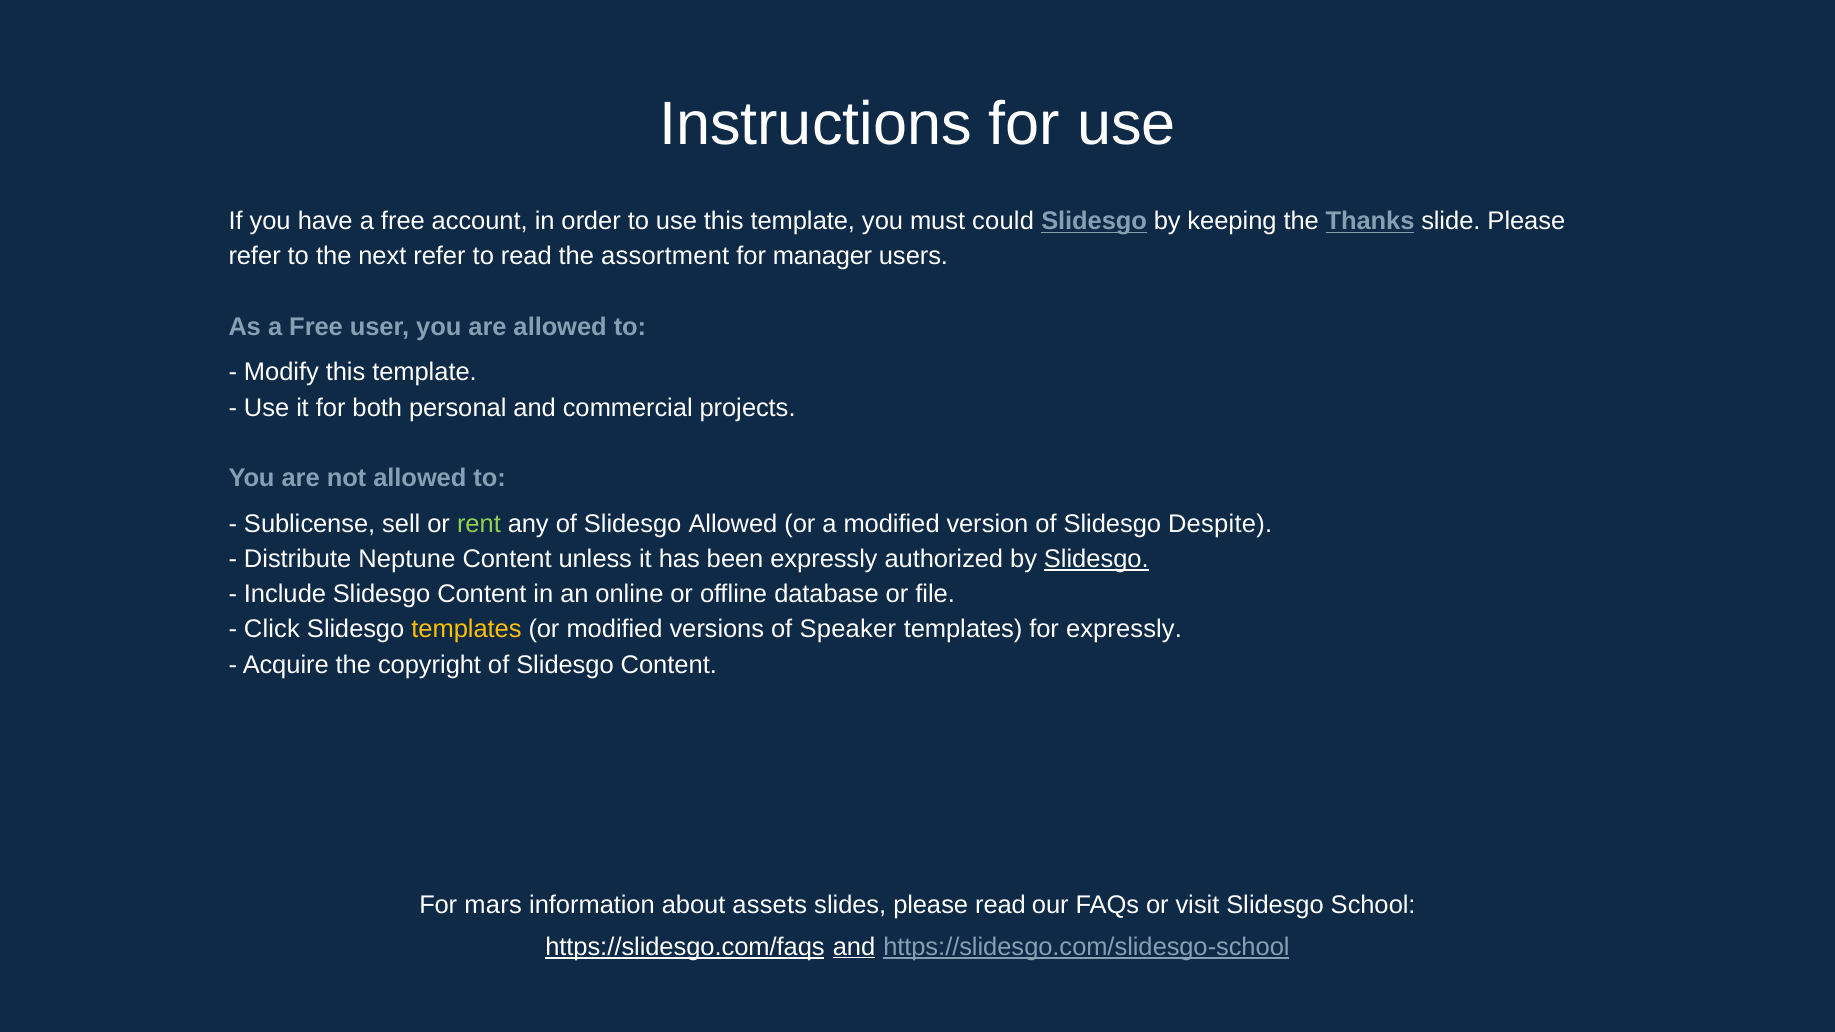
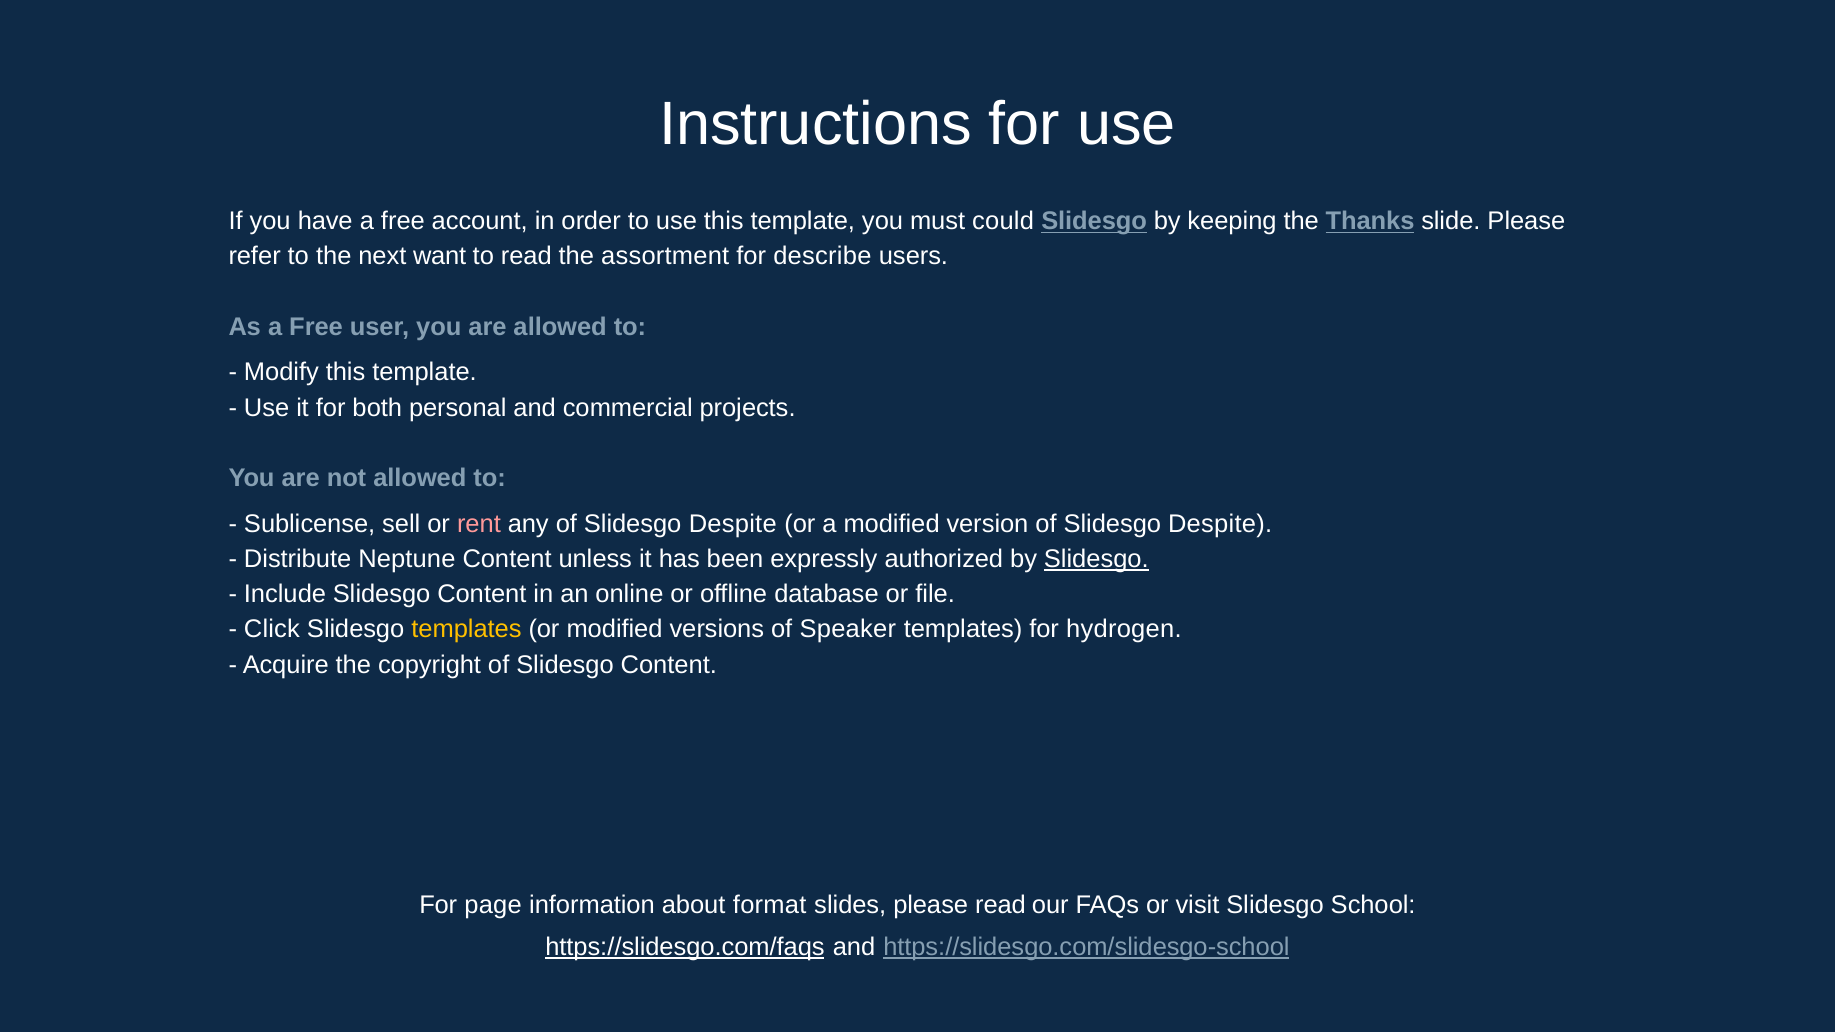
next refer: refer -> want
manager: manager -> describe
rent colour: light green -> pink
any of Slidesgo Allowed: Allowed -> Despite
for expressly: expressly -> hydrogen
mars: mars -> page
assets: assets -> format
and at (854, 947) underline: present -> none
